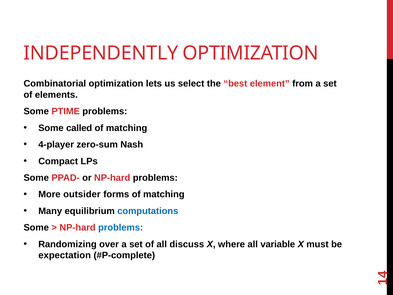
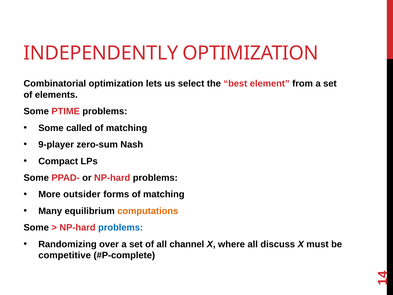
4-player: 4-player -> 9-player
computations colour: blue -> orange
discuss: discuss -> channel
variable: variable -> discuss
expectation: expectation -> competitive
